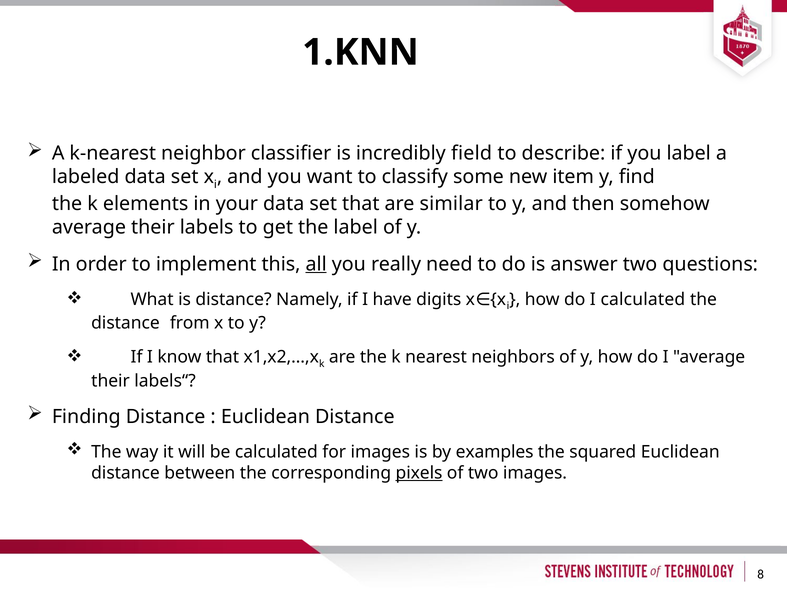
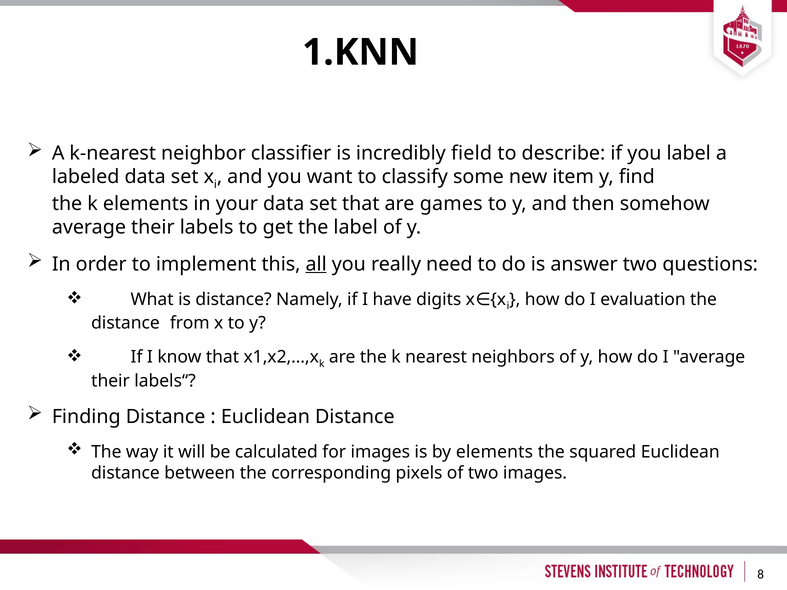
similar: similar -> games
I calculated: calculated -> evaluation
by examples: examples -> elements
pixels underline: present -> none
